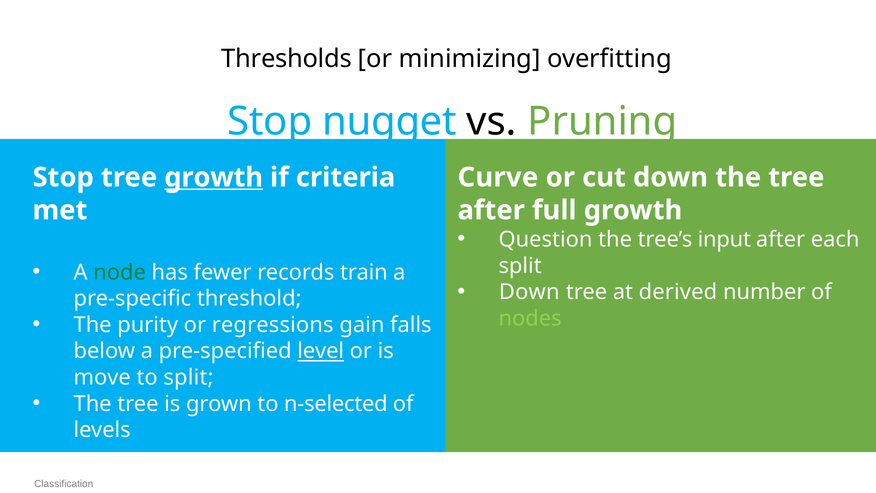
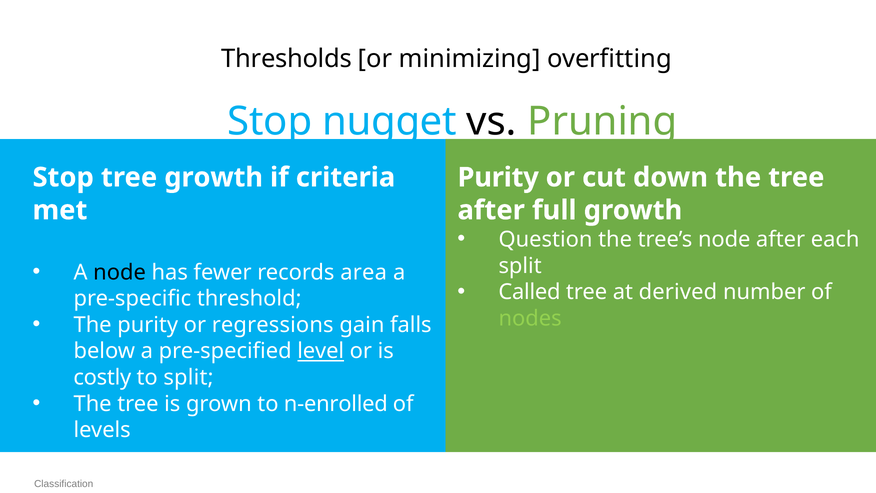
growth at (214, 177) underline: present -> none
Curve at (498, 177): Curve -> Purity
tree’s input: input -> node
node at (120, 272) colour: green -> black
train: train -> area
Down at (529, 292): Down -> Called
move: move -> costly
n-selected: n-selected -> n-enrolled
